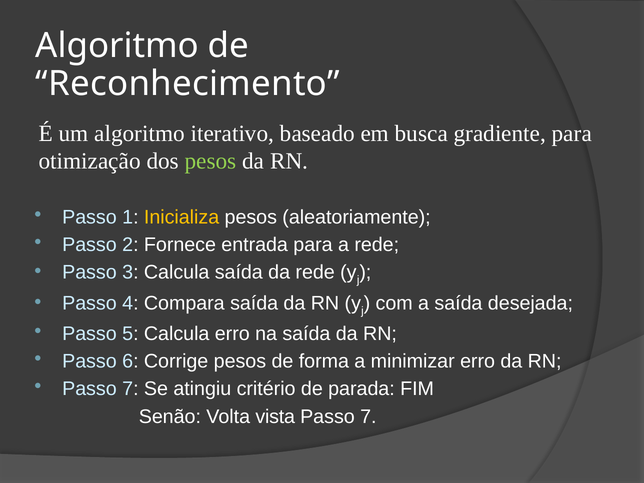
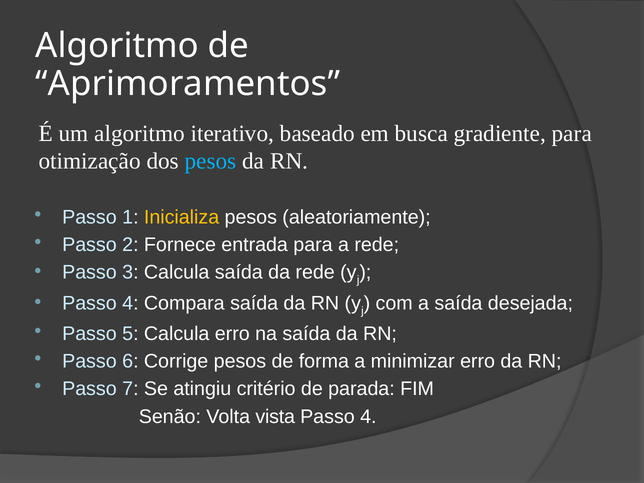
Reconhecimento: Reconhecimento -> Aprimoramentos
pesos at (211, 161) colour: light green -> light blue
7 at (368, 417): 7 -> 4
